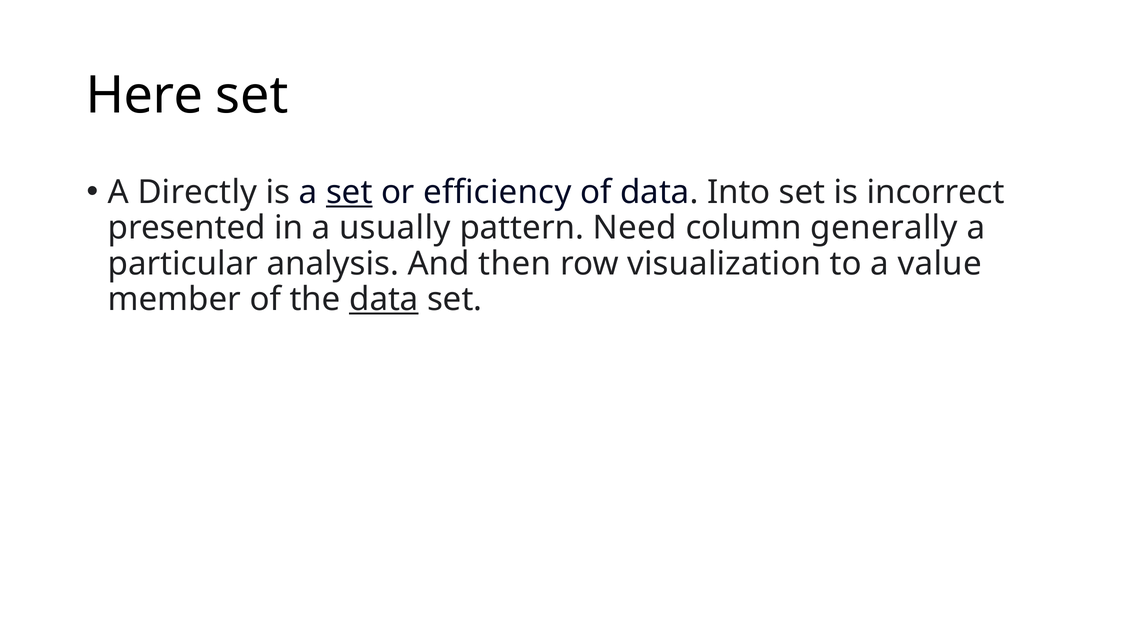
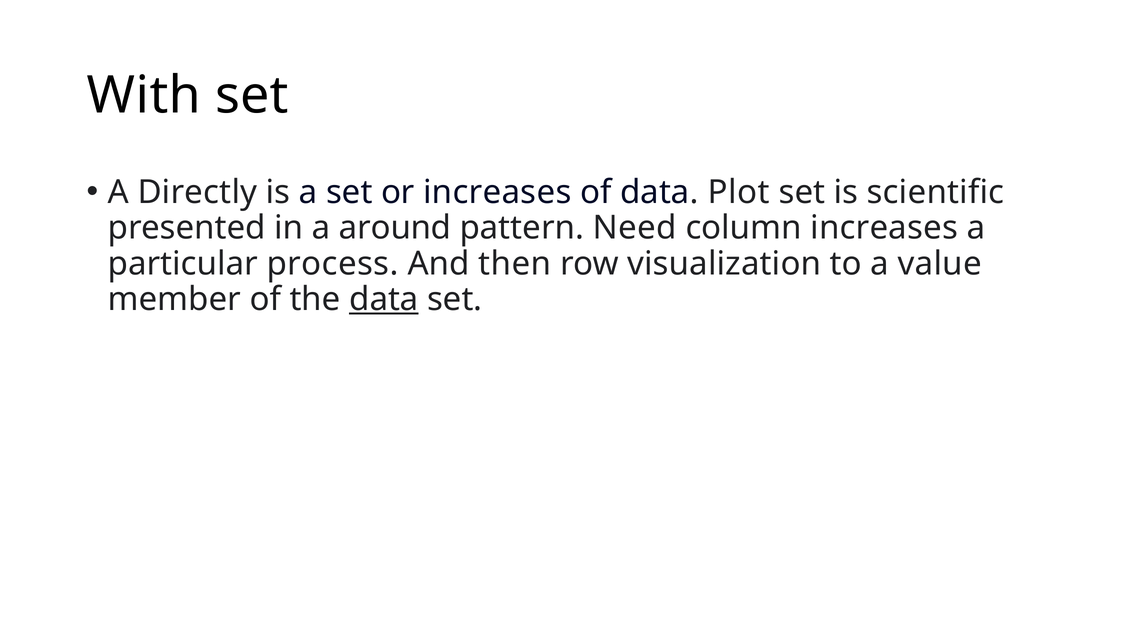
Here: Here -> With
set at (349, 192) underline: present -> none
or efficiency: efficiency -> increases
Into: Into -> Plot
incorrect: incorrect -> scientific
usually: usually -> around
column generally: generally -> increases
analysis: analysis -> process
